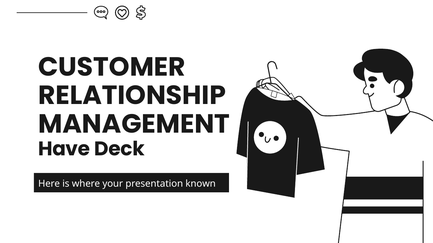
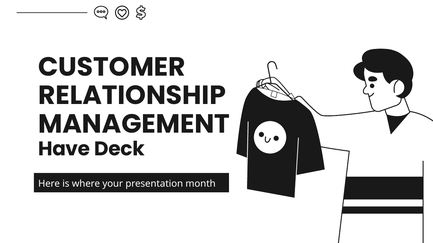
known: known -> month
